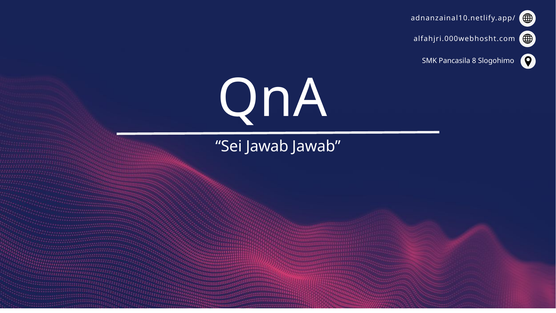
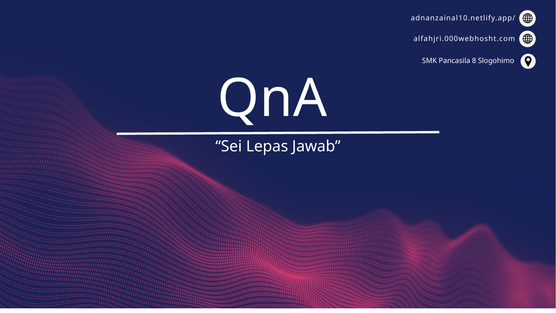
Sei Jawab: Jawab -> Lepas
